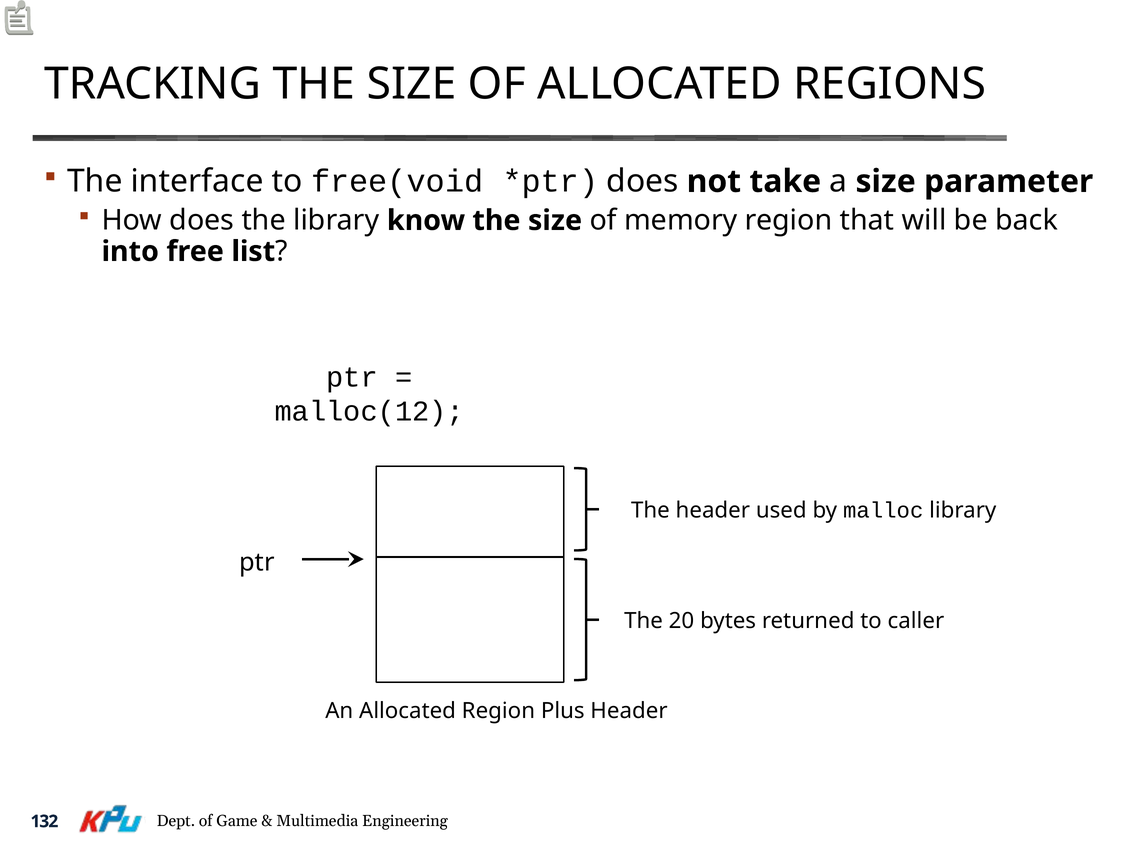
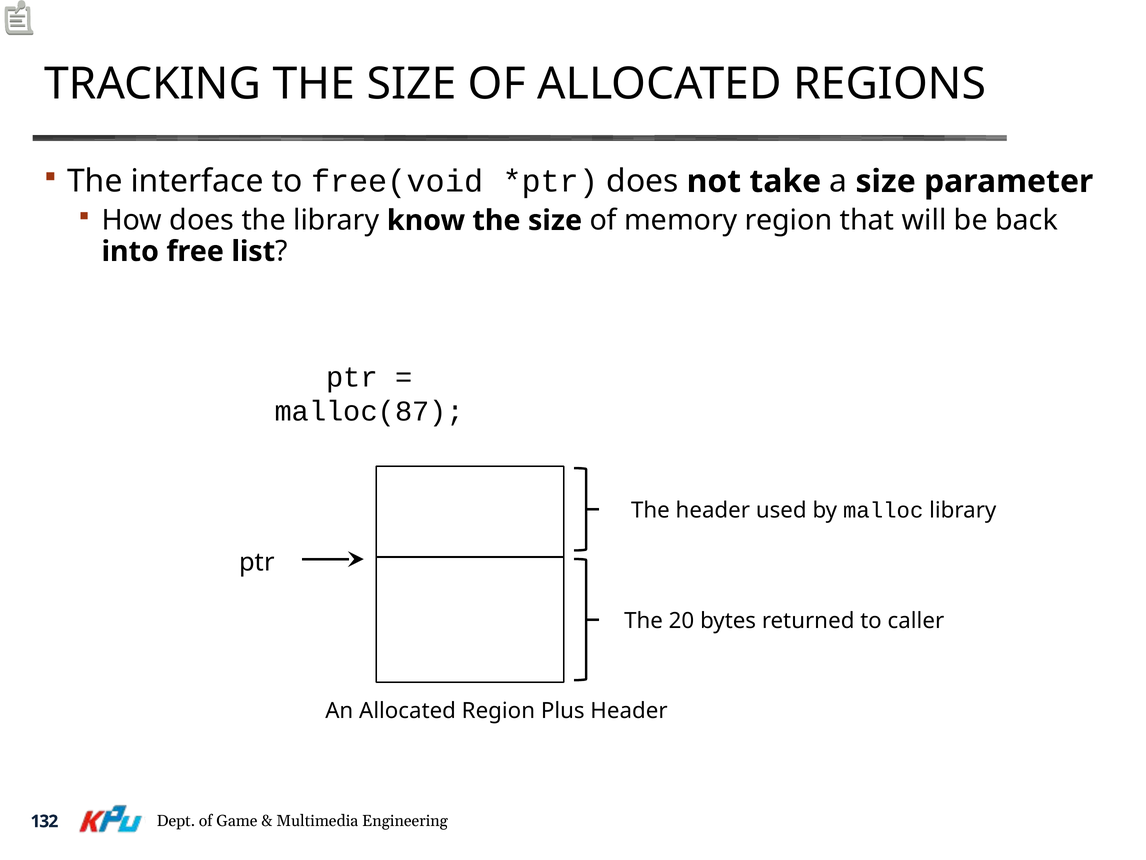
malloc(12: malloc(12 -> malloc(87
